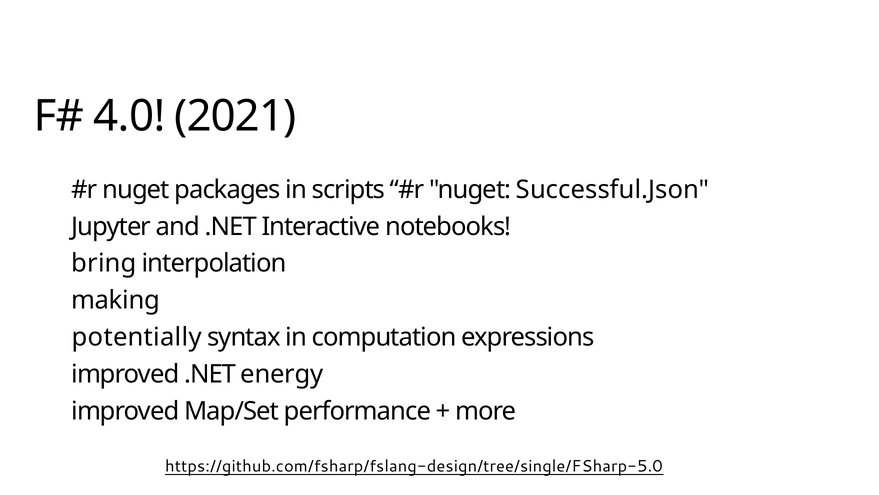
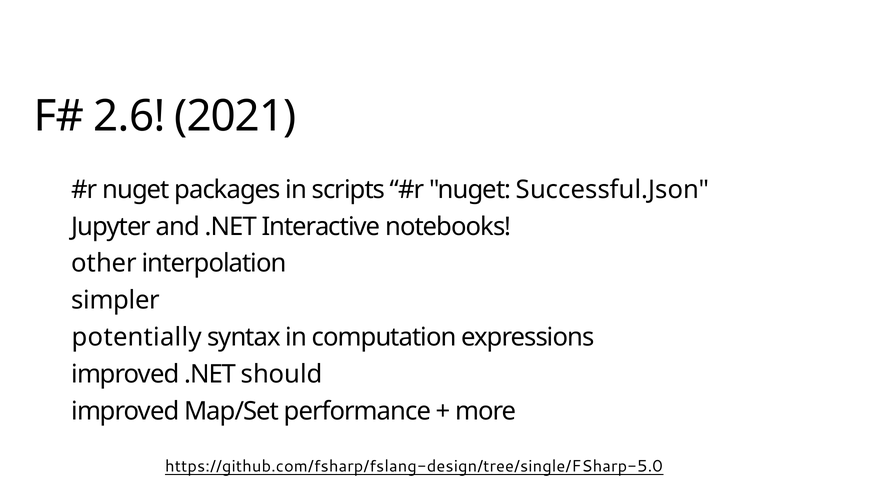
4.0: 4.0 -> 2.6
bring: bring -> other
making: making -> simpler
energy: energy -> should
